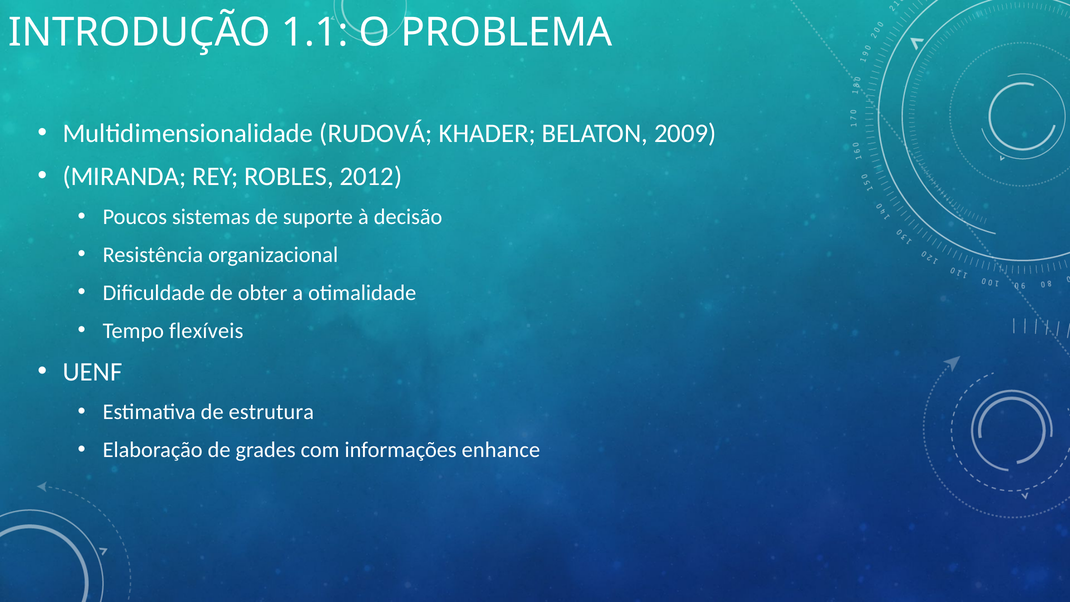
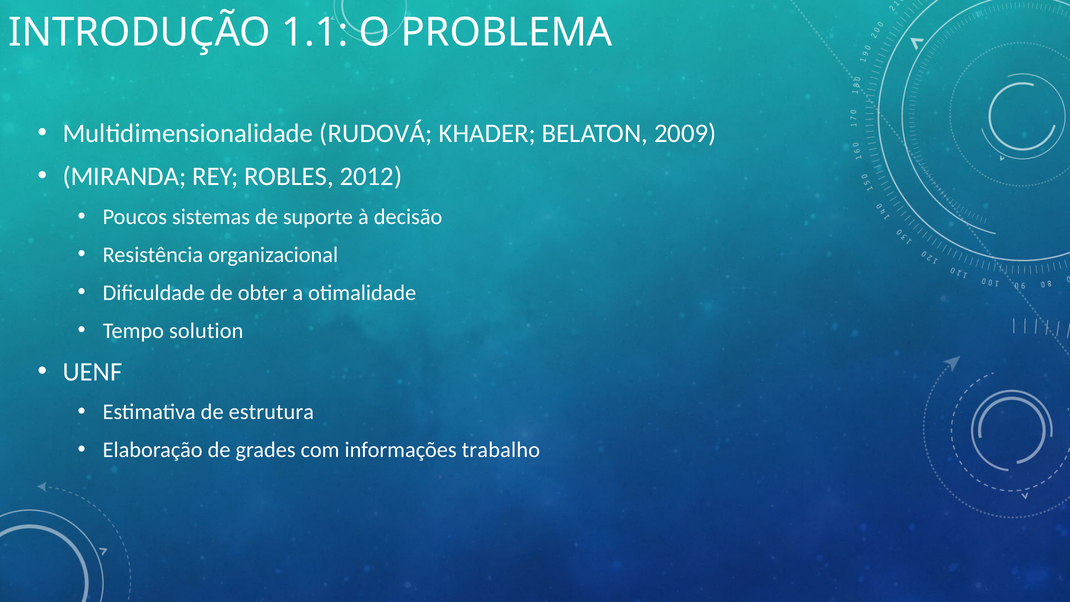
flexíveis: flexíveis -> solution
enhance: enhance -> trabalho
